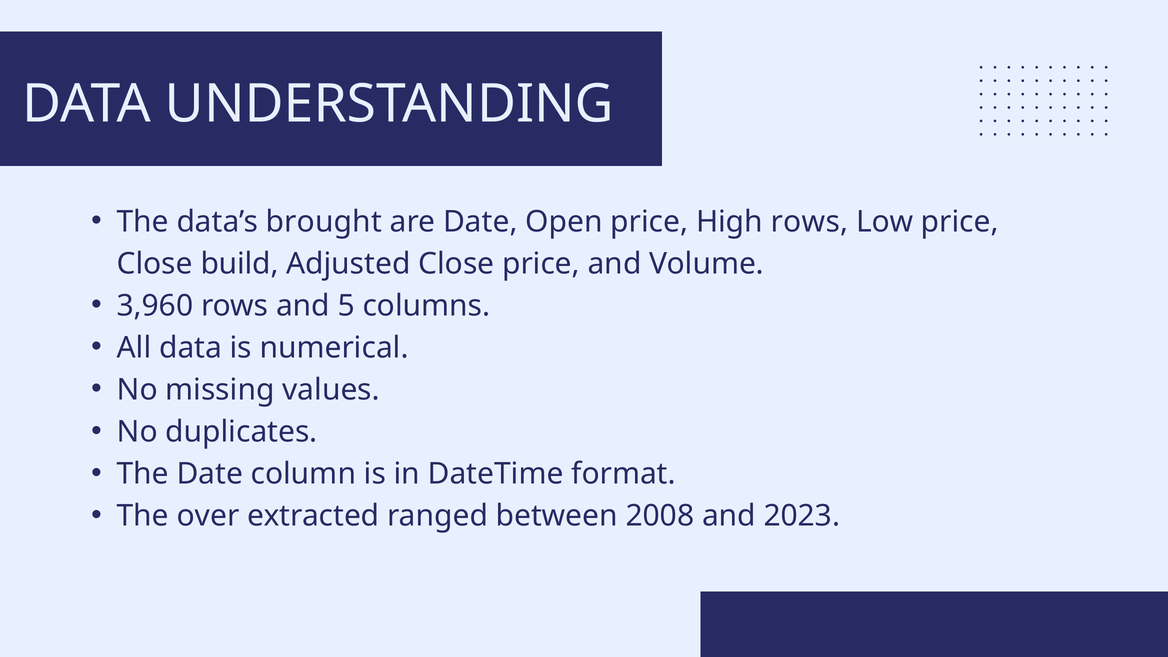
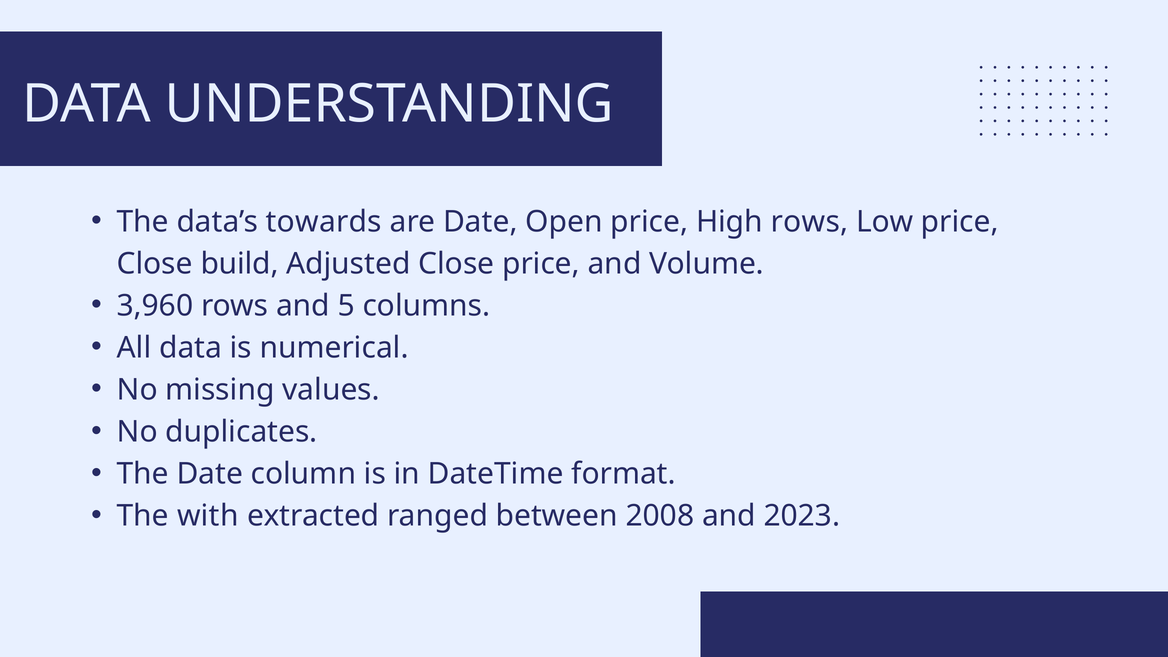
brought: brought -> towards
over: over -> with
